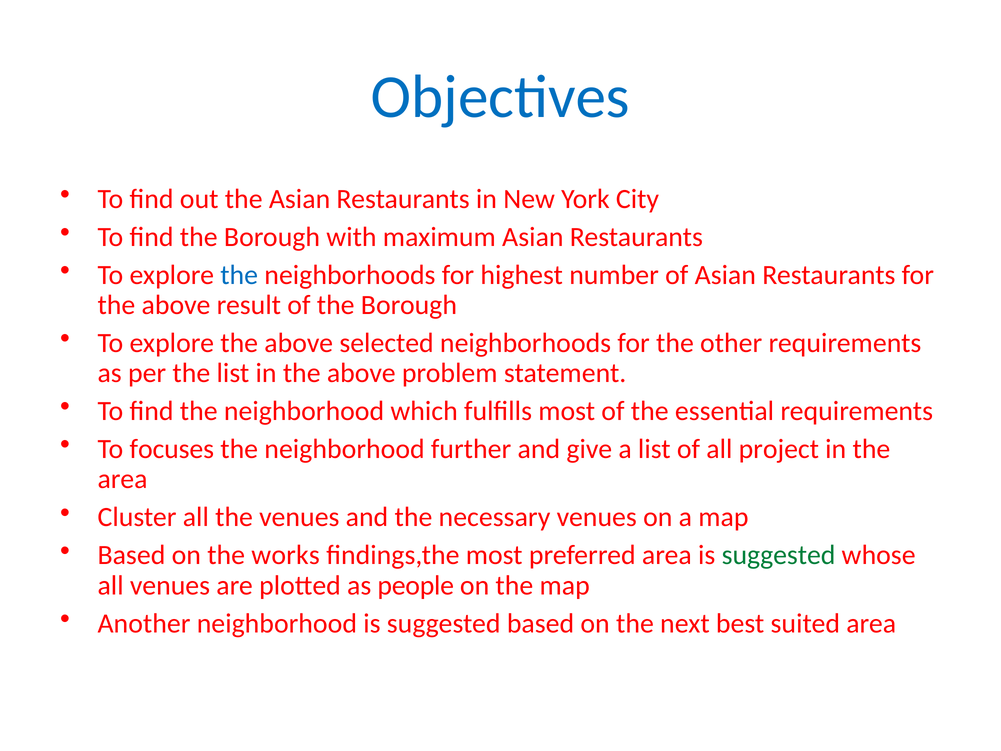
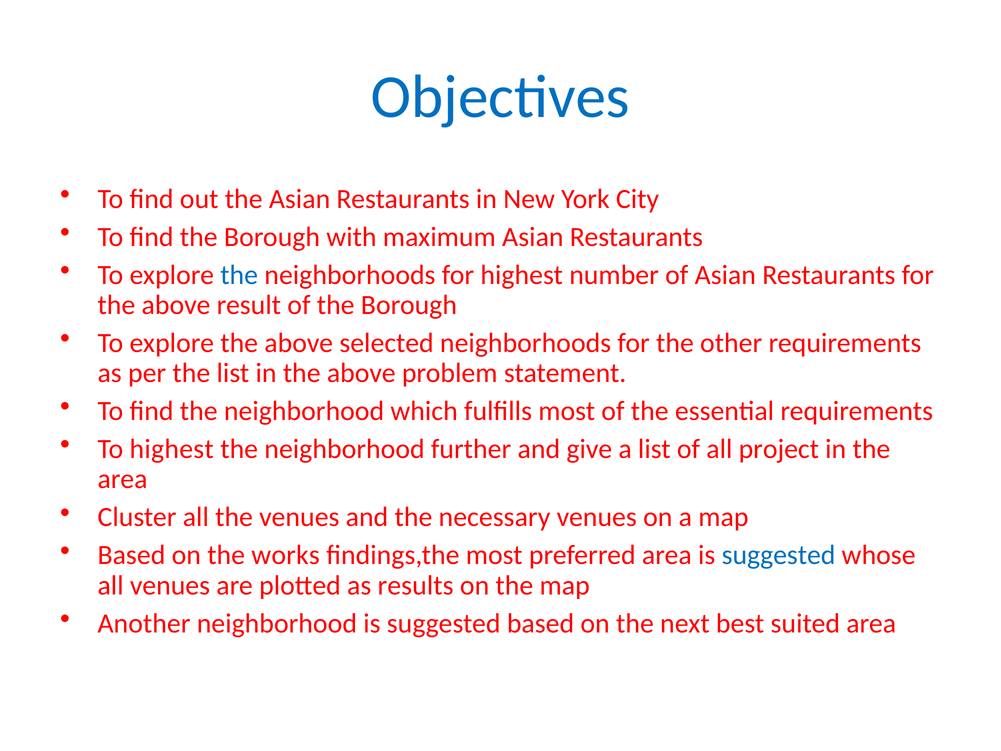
To focuses: focuses -> highest
suggested at (779, 555) colour: green -> blue
people: people -> results
